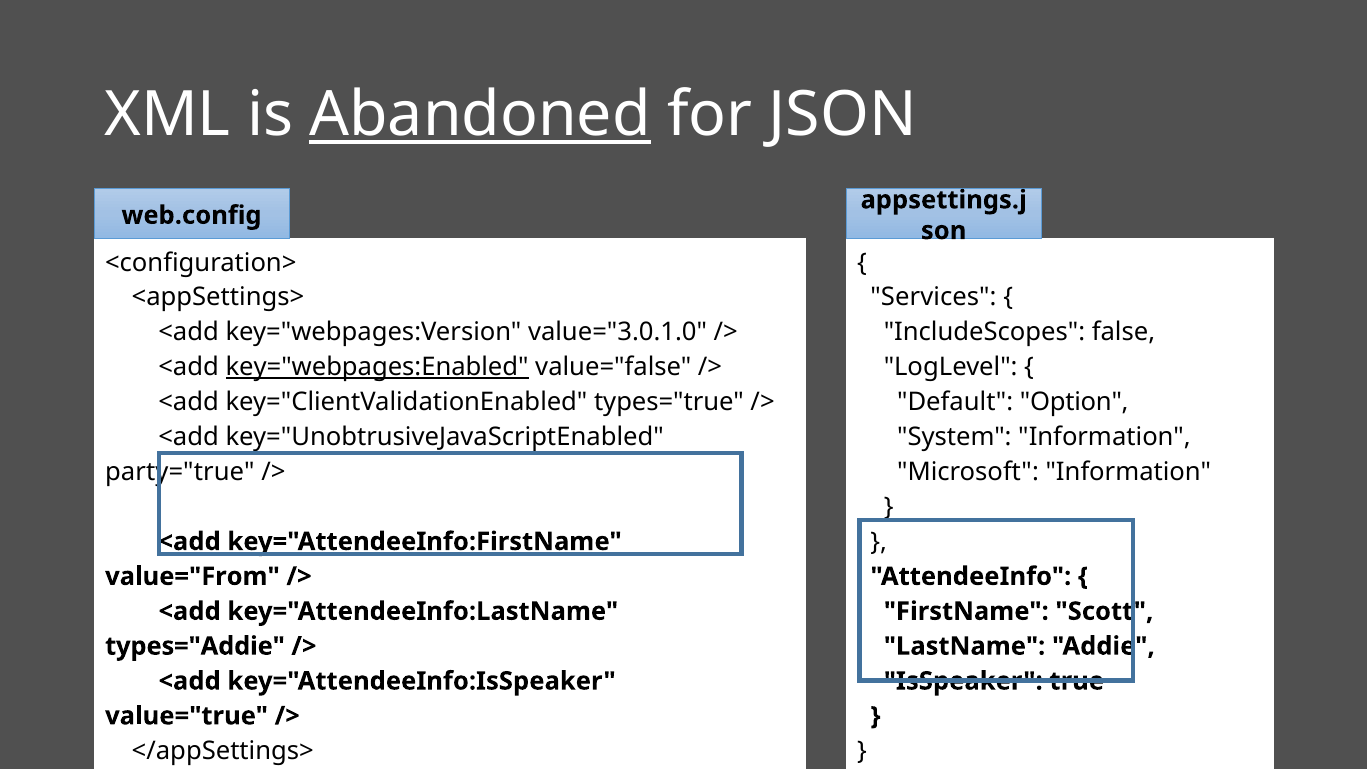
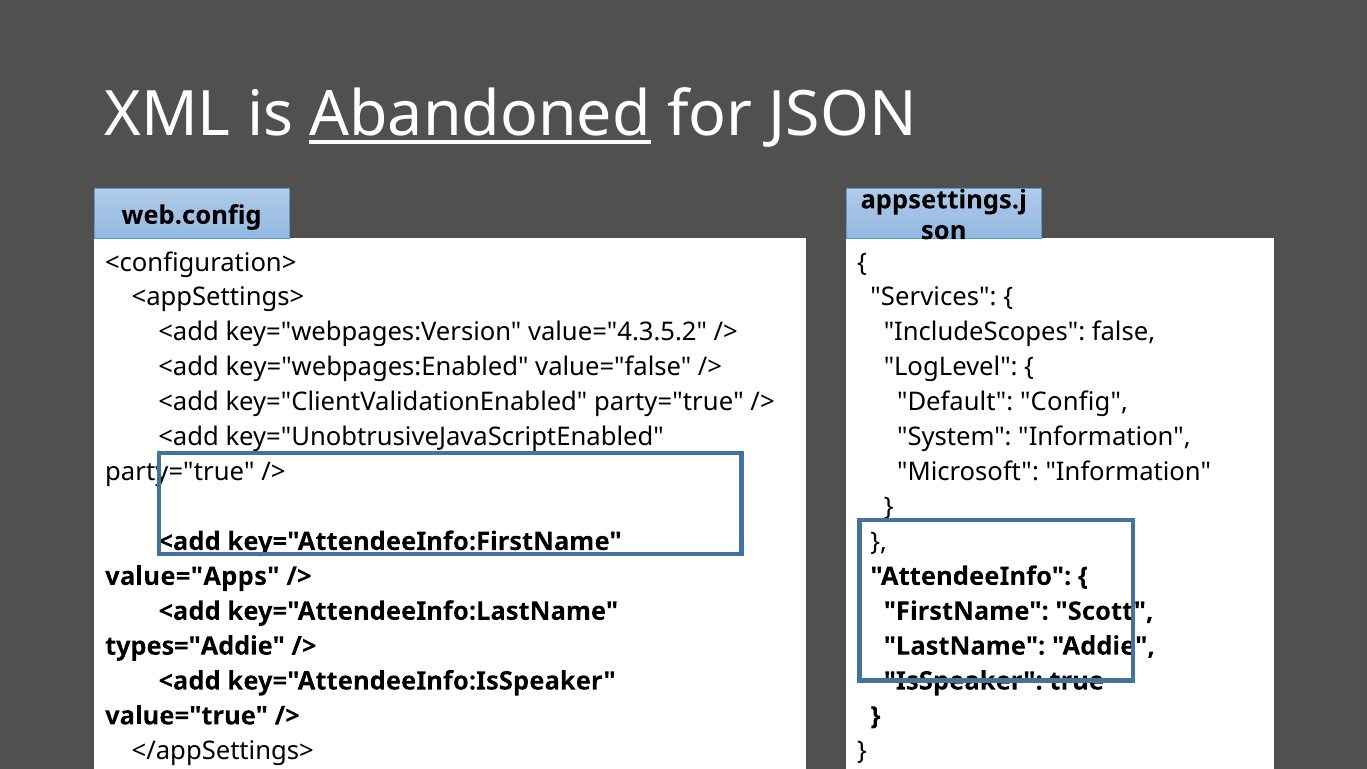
value="3.0.1.0: value="3.0.1.0 -> value="4.3.5.2
key="webpages:Enabled underline: present -> none
key="ClientValidationEnabled types="true: types="true -> party="true
Option: Option -> Config
value="From: value="From -> value="Apps
